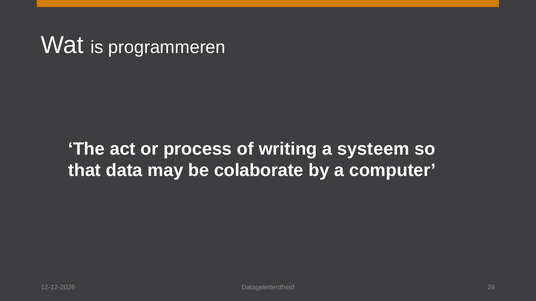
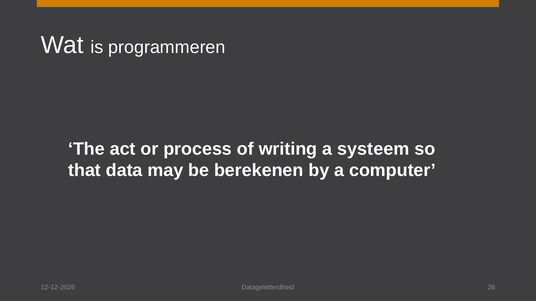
colaborate: colaborate -> berekenen
